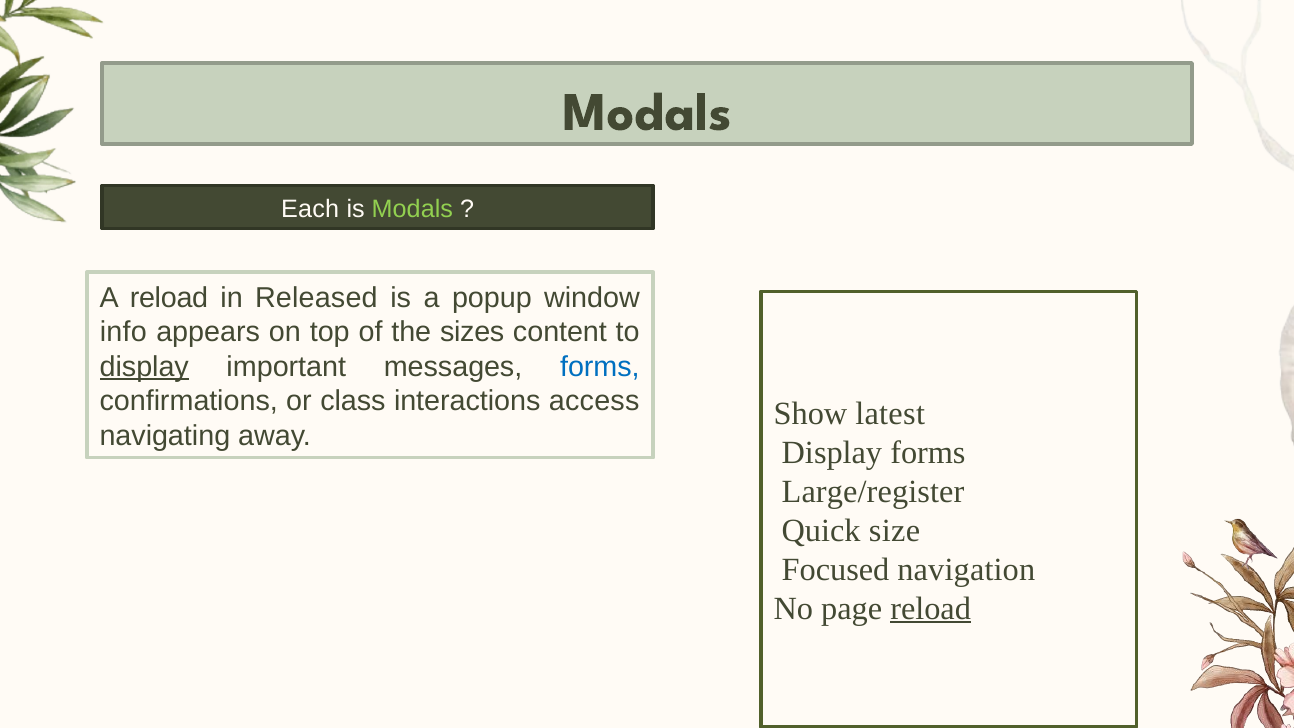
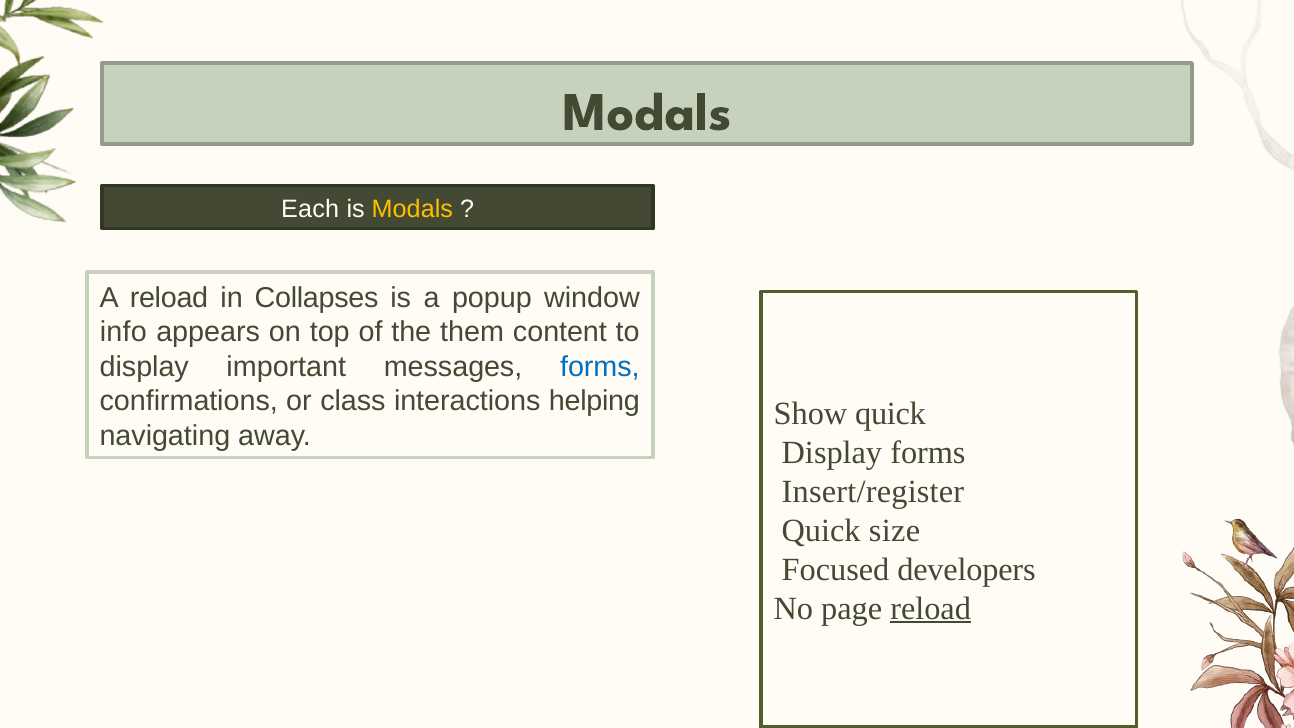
Modals at (412, 209) colour: light green -> yellow
Released: Released -> Collapses
sizes: sizes -> them
display at (144, 367) underline: present -> none
access: access -> helping
Show latest: latest -> quick
Large/register: Large/register -> Insert/register
navigation: navigation -> developers
